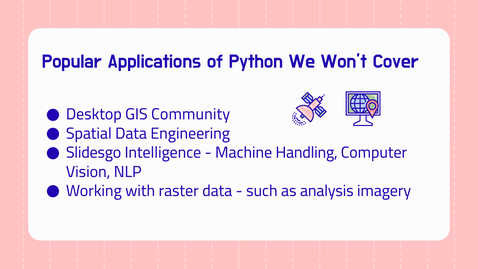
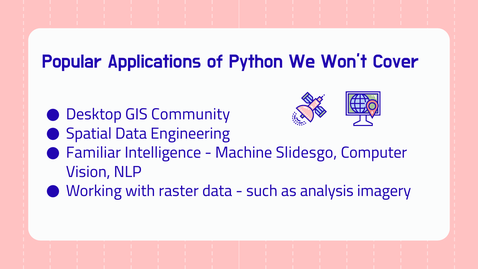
Slidesgo: Slidesgo -> Familiar
Handling: Handling -> Slidesgo
